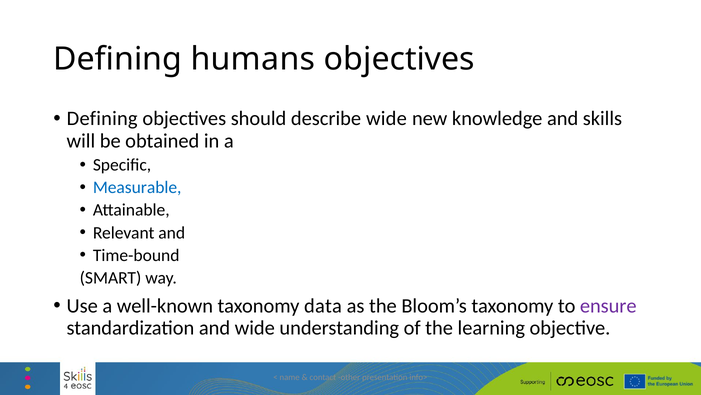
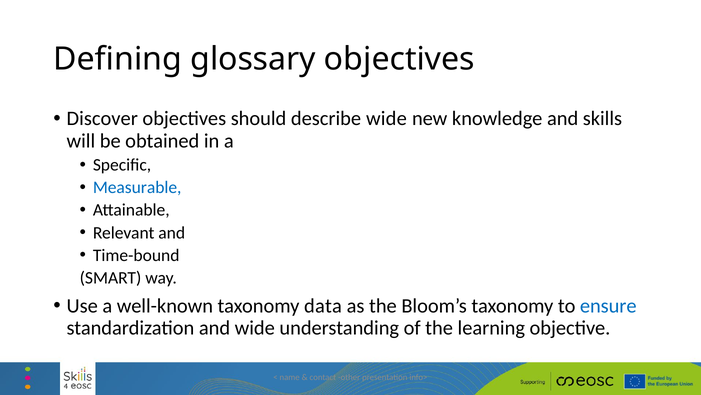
humans: humans -> glossary
Defining at (102, 118): Defining -> Discover
ensure colour: purple -> blue
